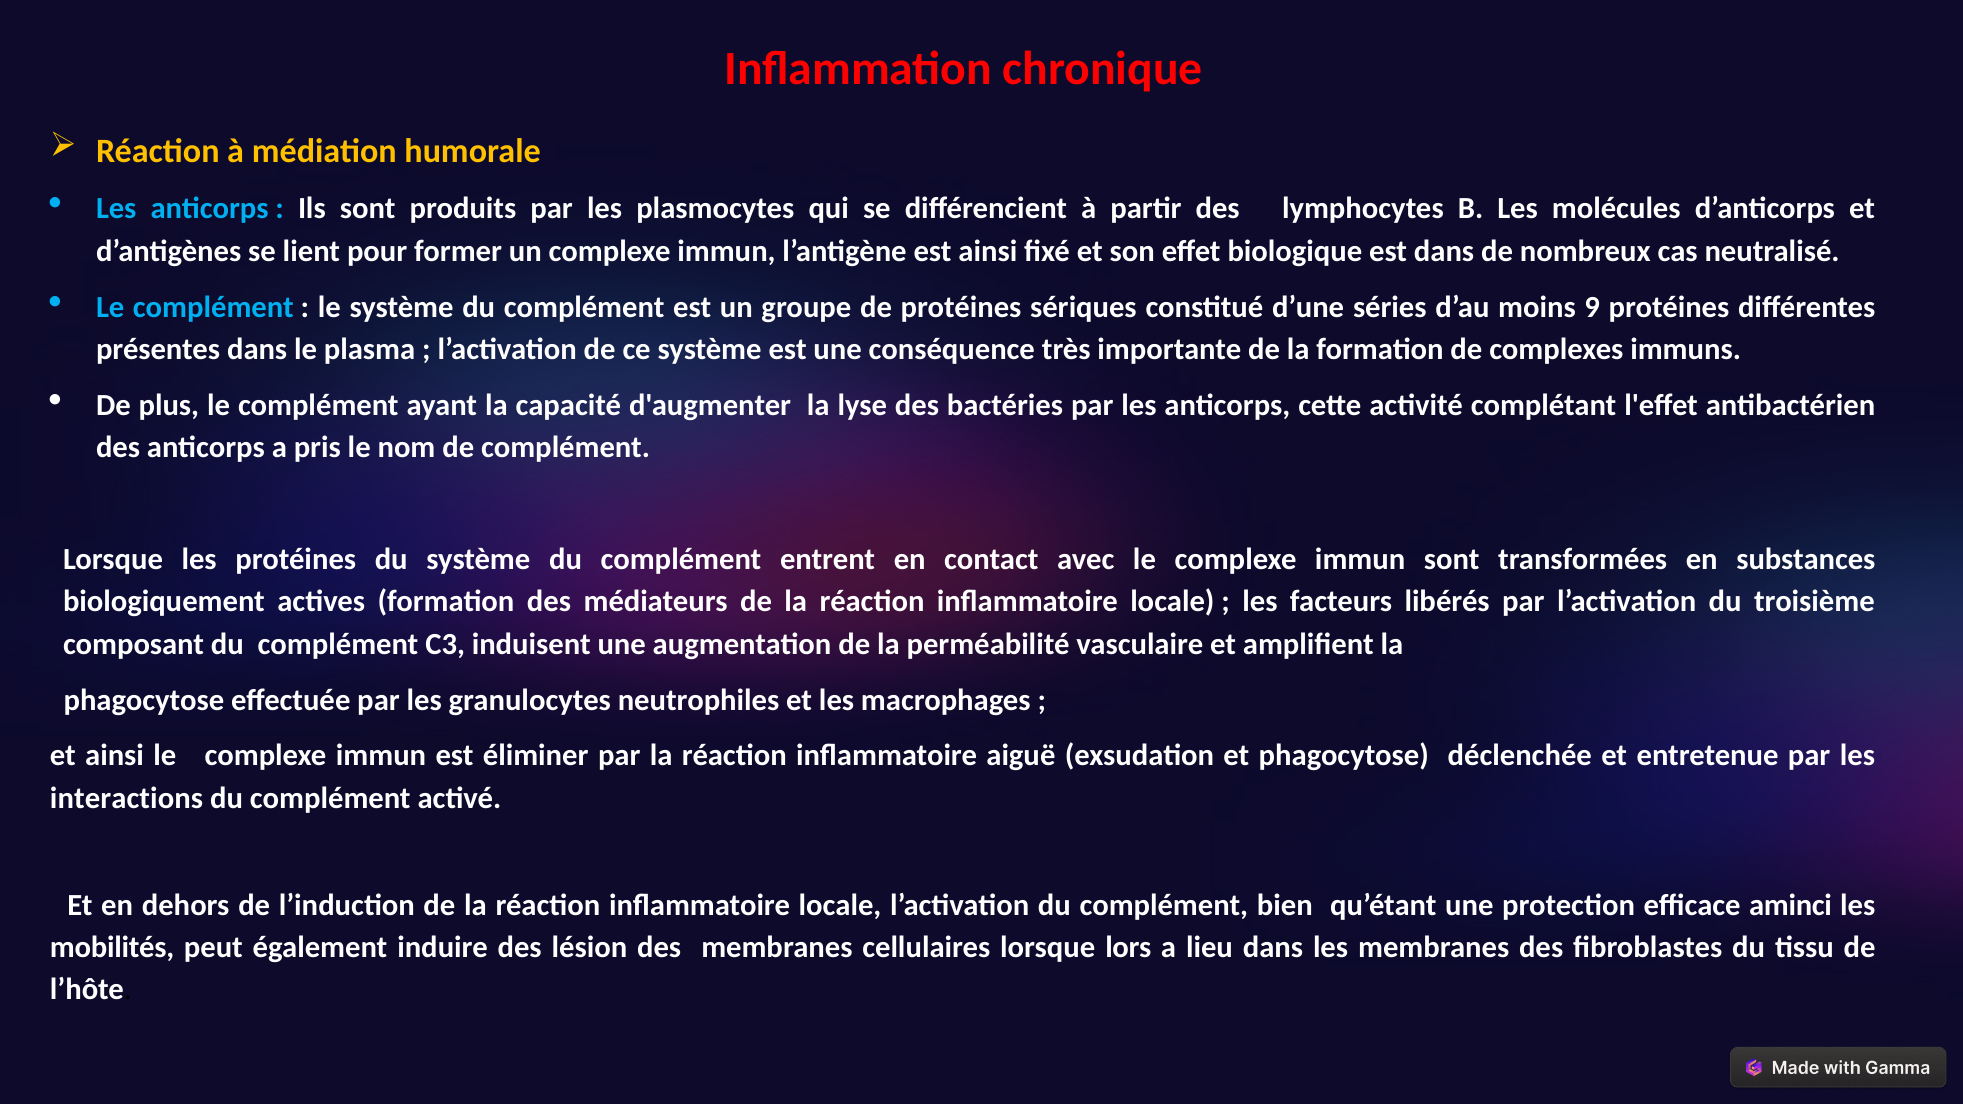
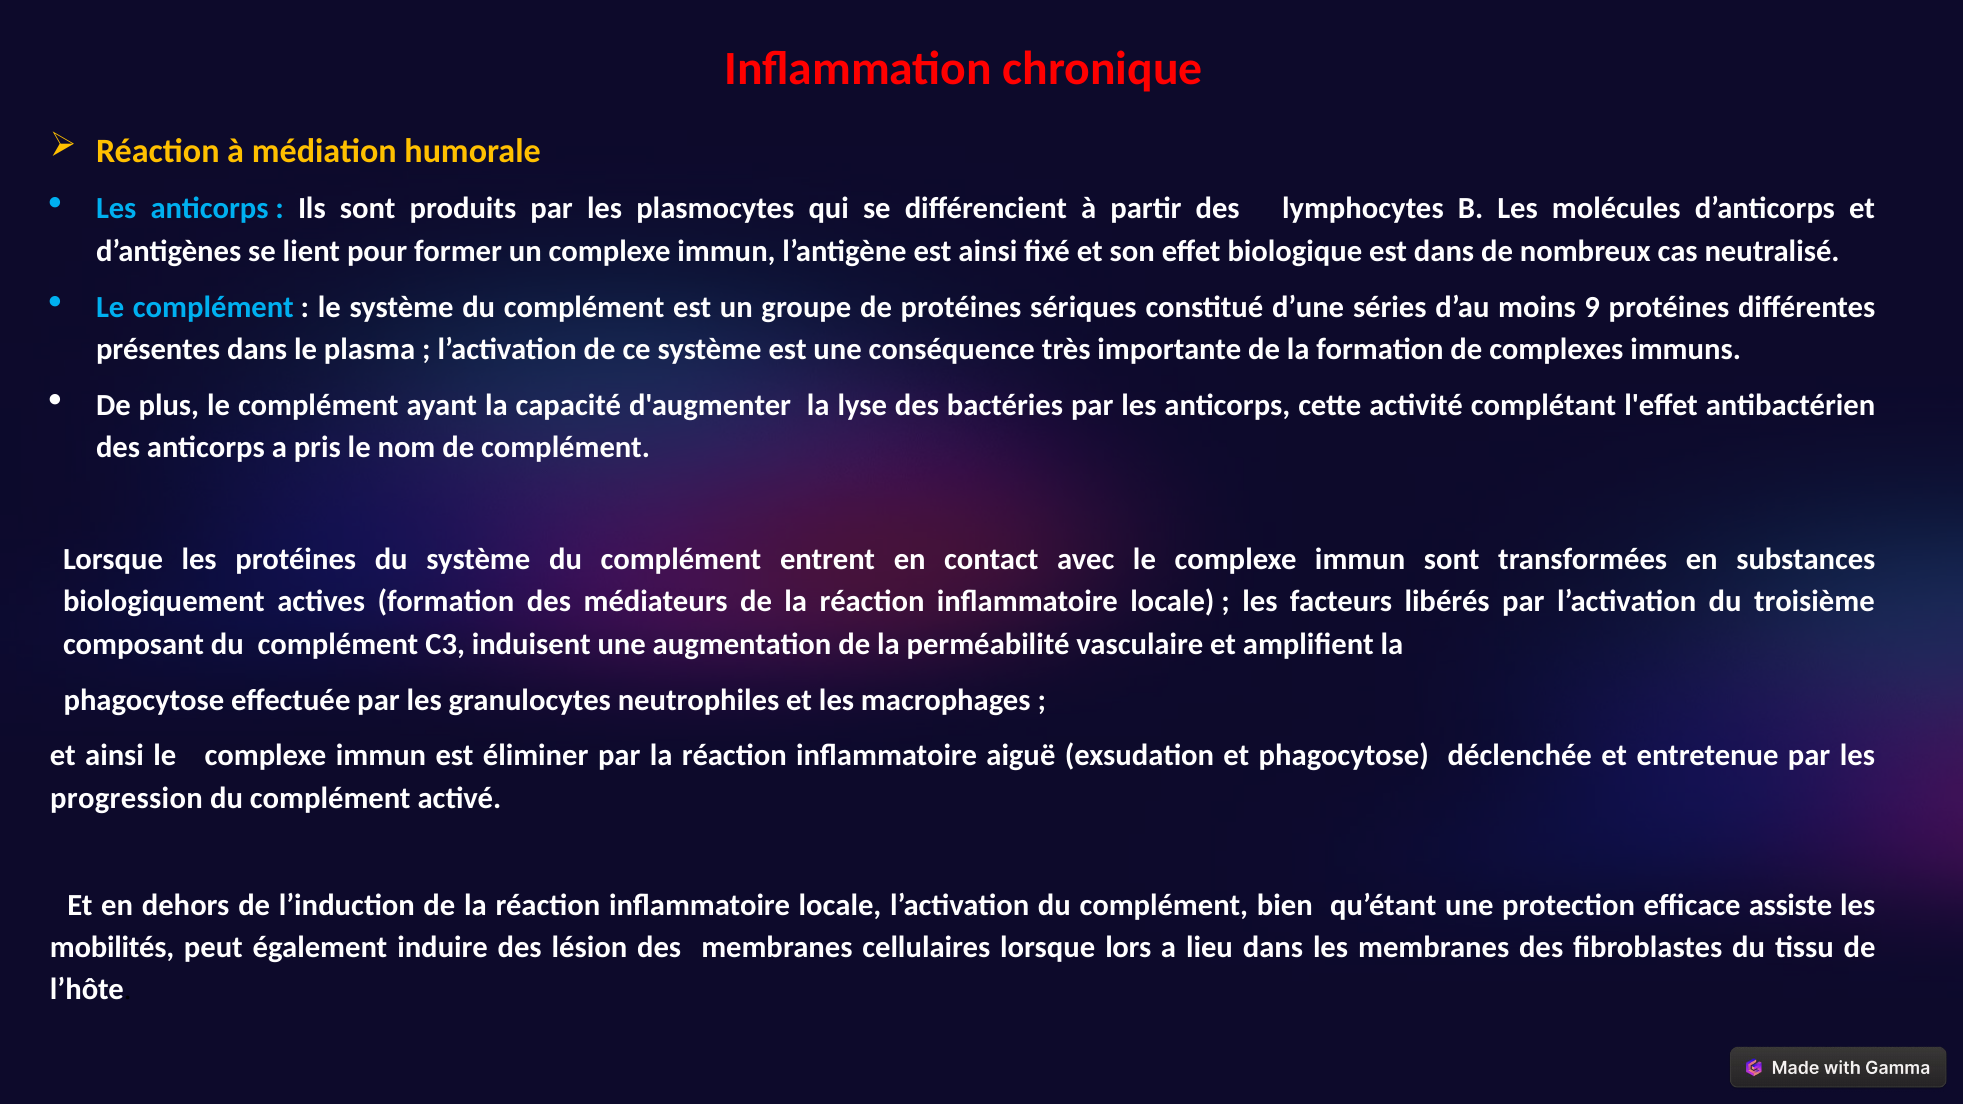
interactions: interactions -> progression
aminci: aminci -> assiste
